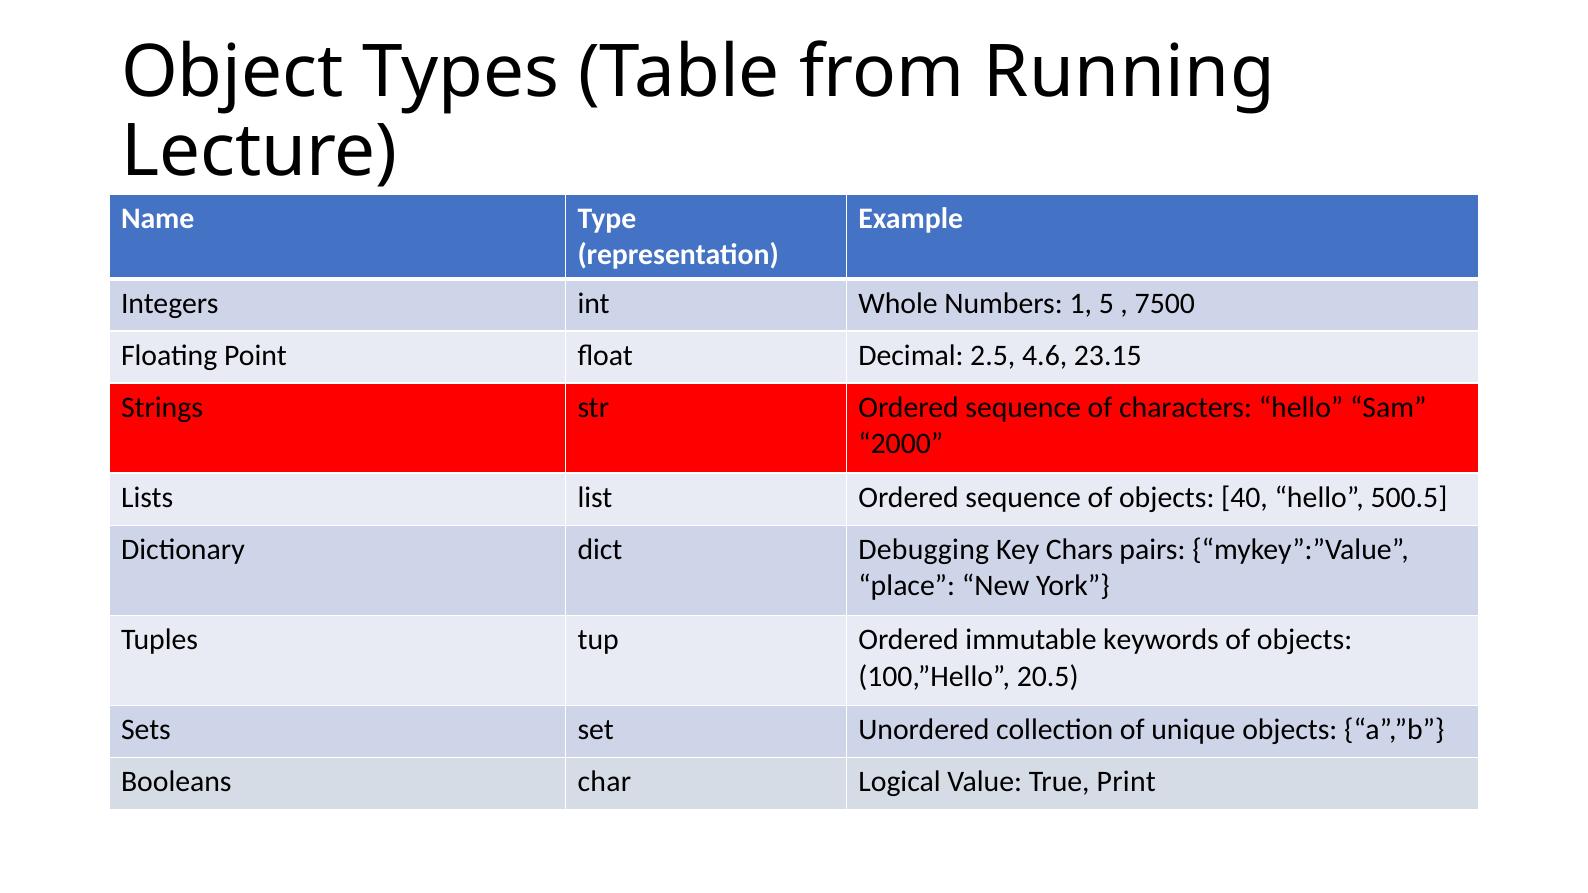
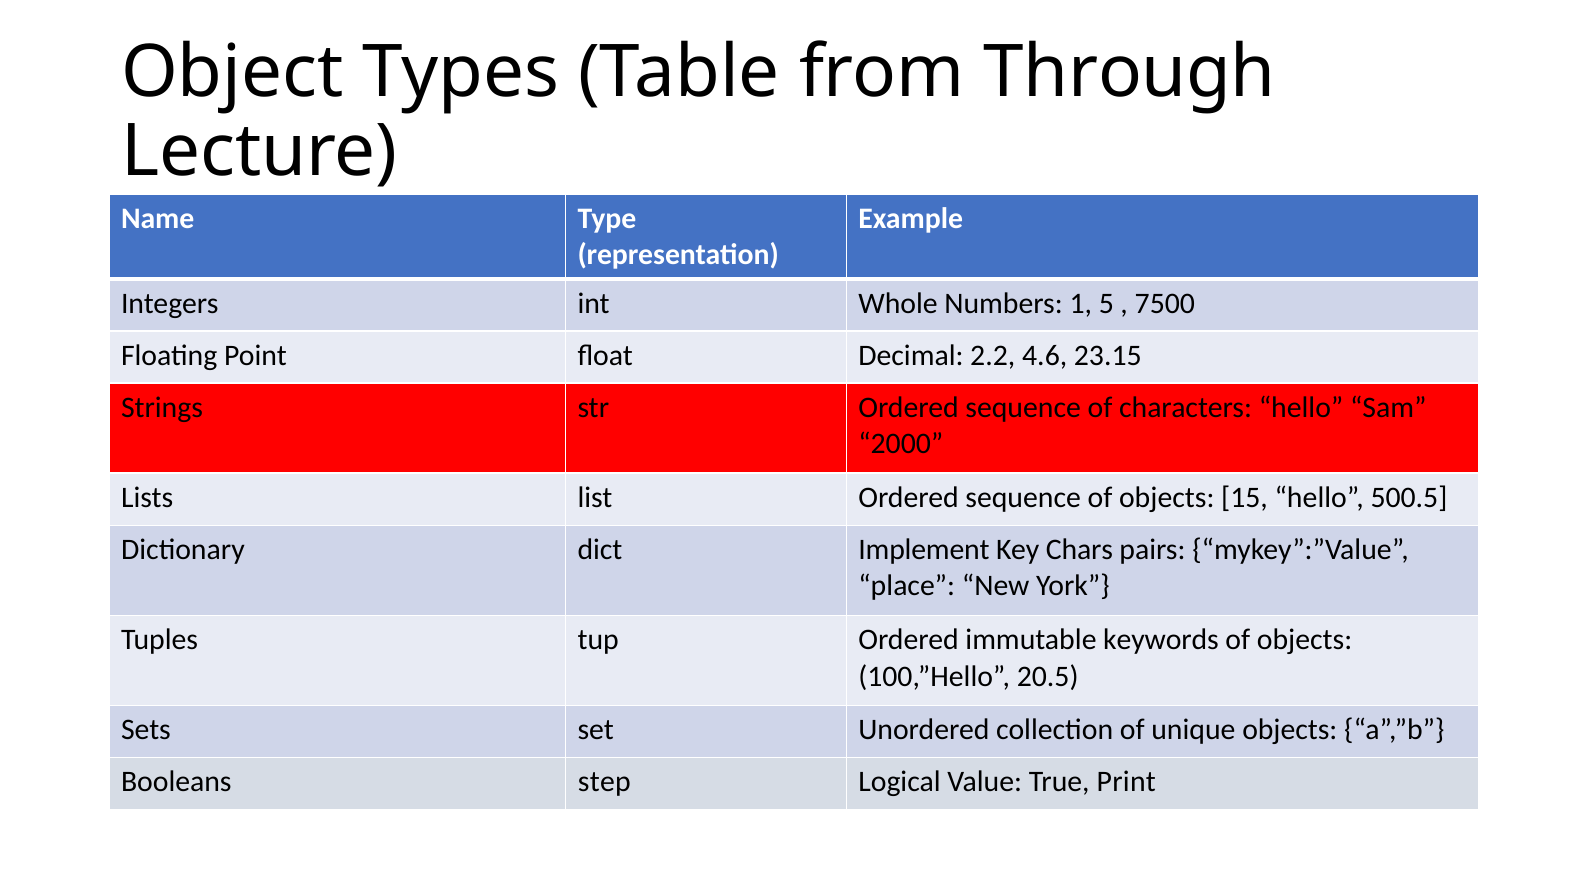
Running: Running -> Through
2.5: 2.5 -> 2.2
40: 40 -> 15
Debugging: Debugging -> Implement
char: char -> step
